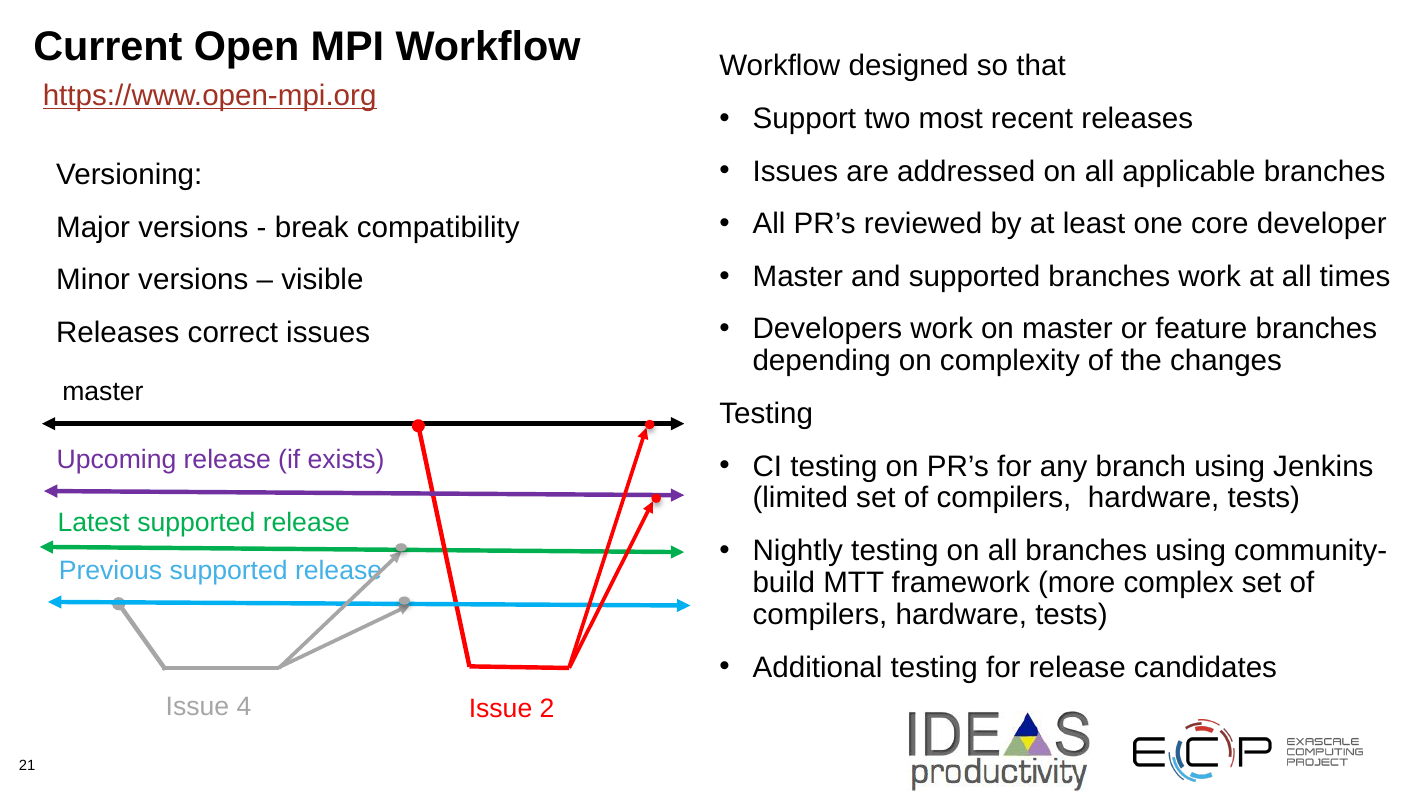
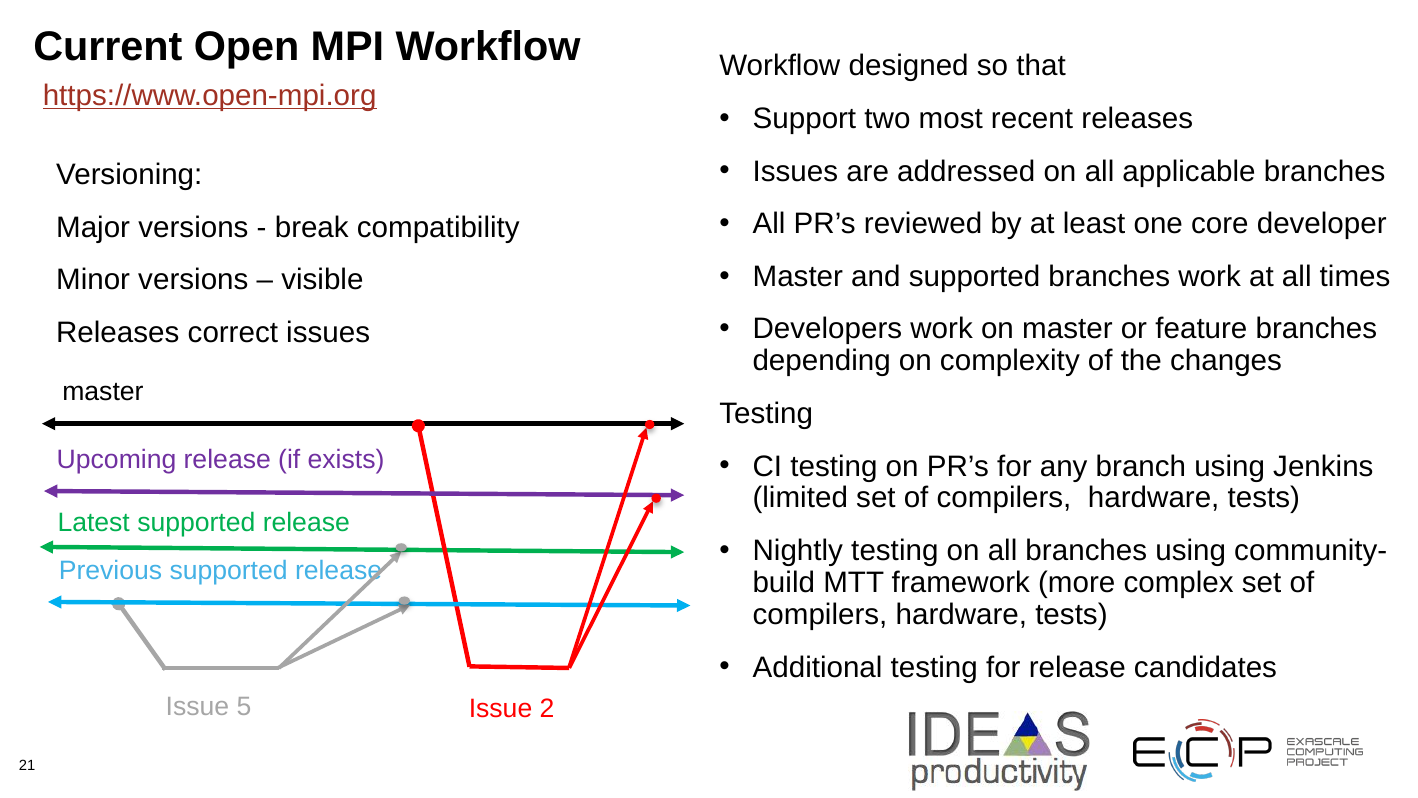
4: 4 -> 5
